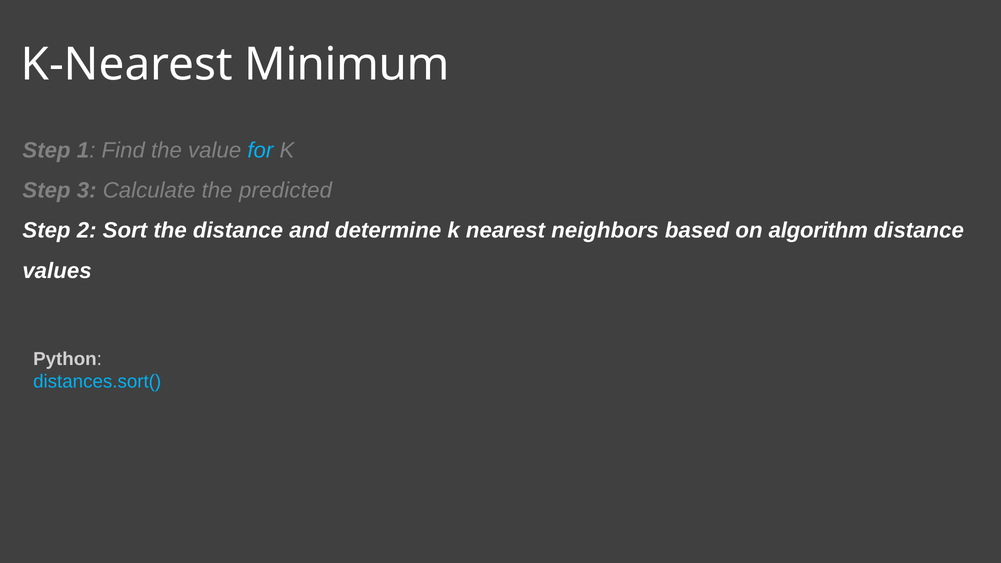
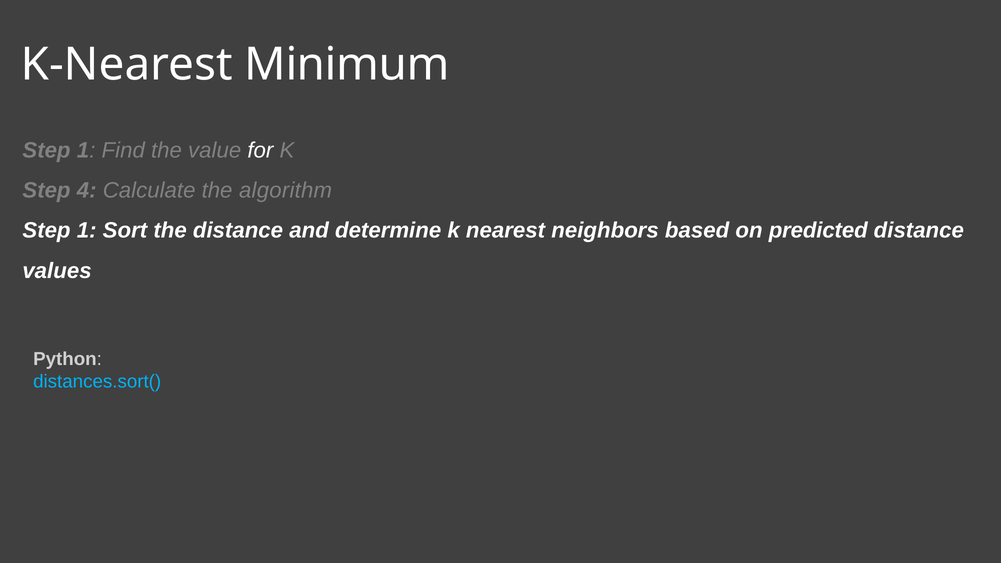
for colour: light blue -> white
3: 3 -> 4
predicted: predicted -> algorithm
2 at (87, 231): 2 -> 1
algorithm: algorithm -> predicted
